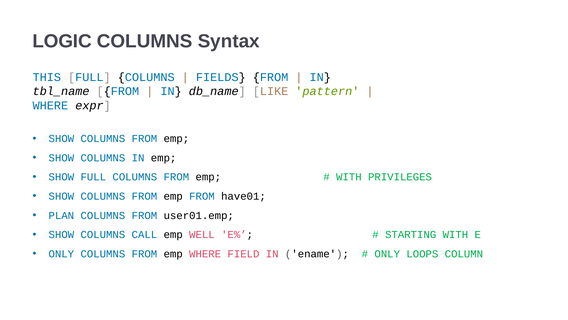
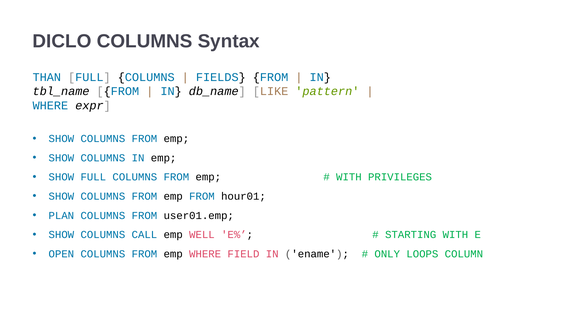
LOGIC: LOGIC -> DICLO
THIS: THIS -> THAN
have01: have01 -> hour01
ONLY at (61, 254): ONLY -> OPEN
